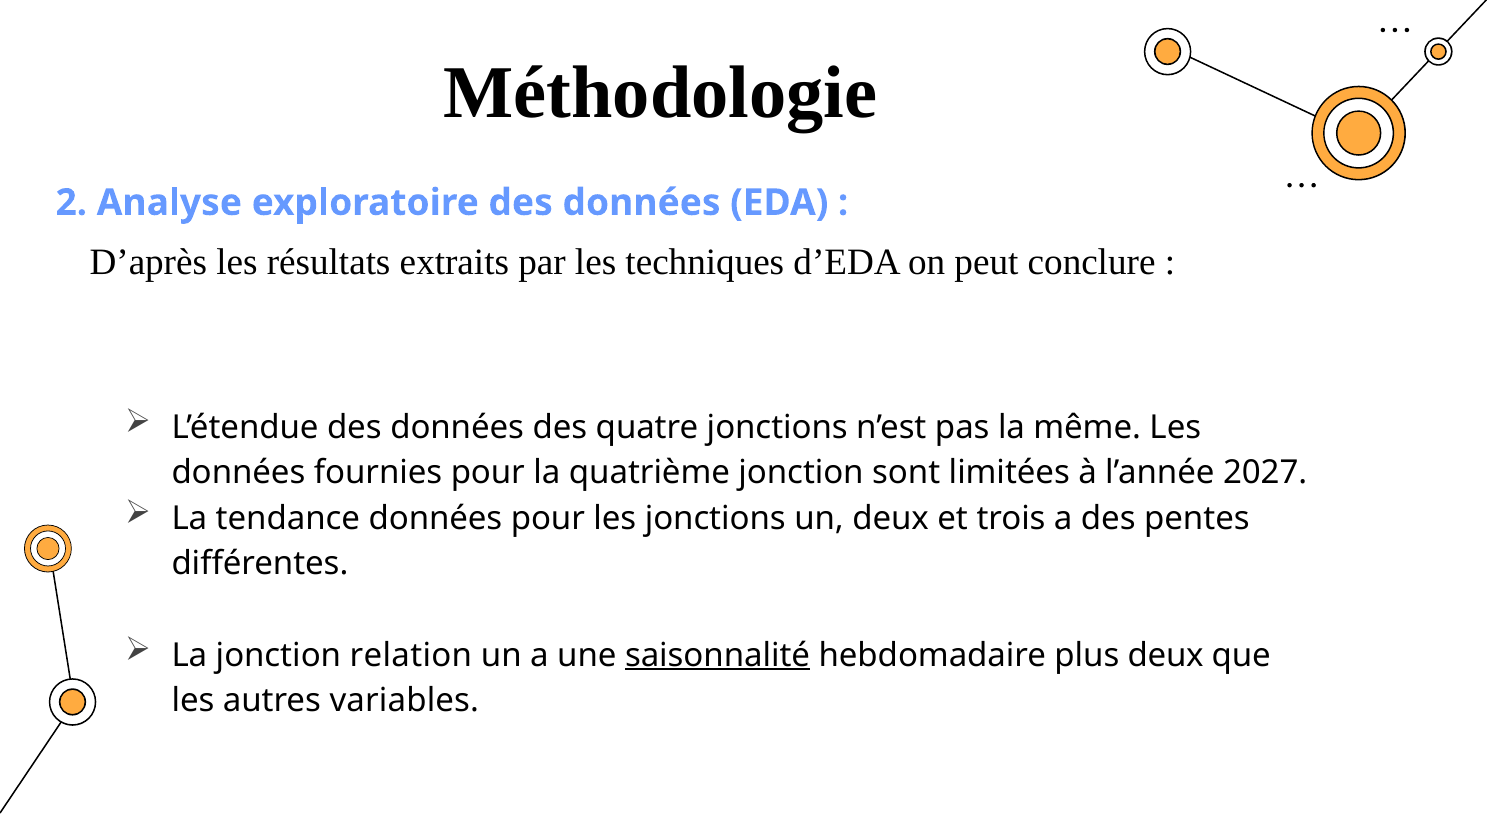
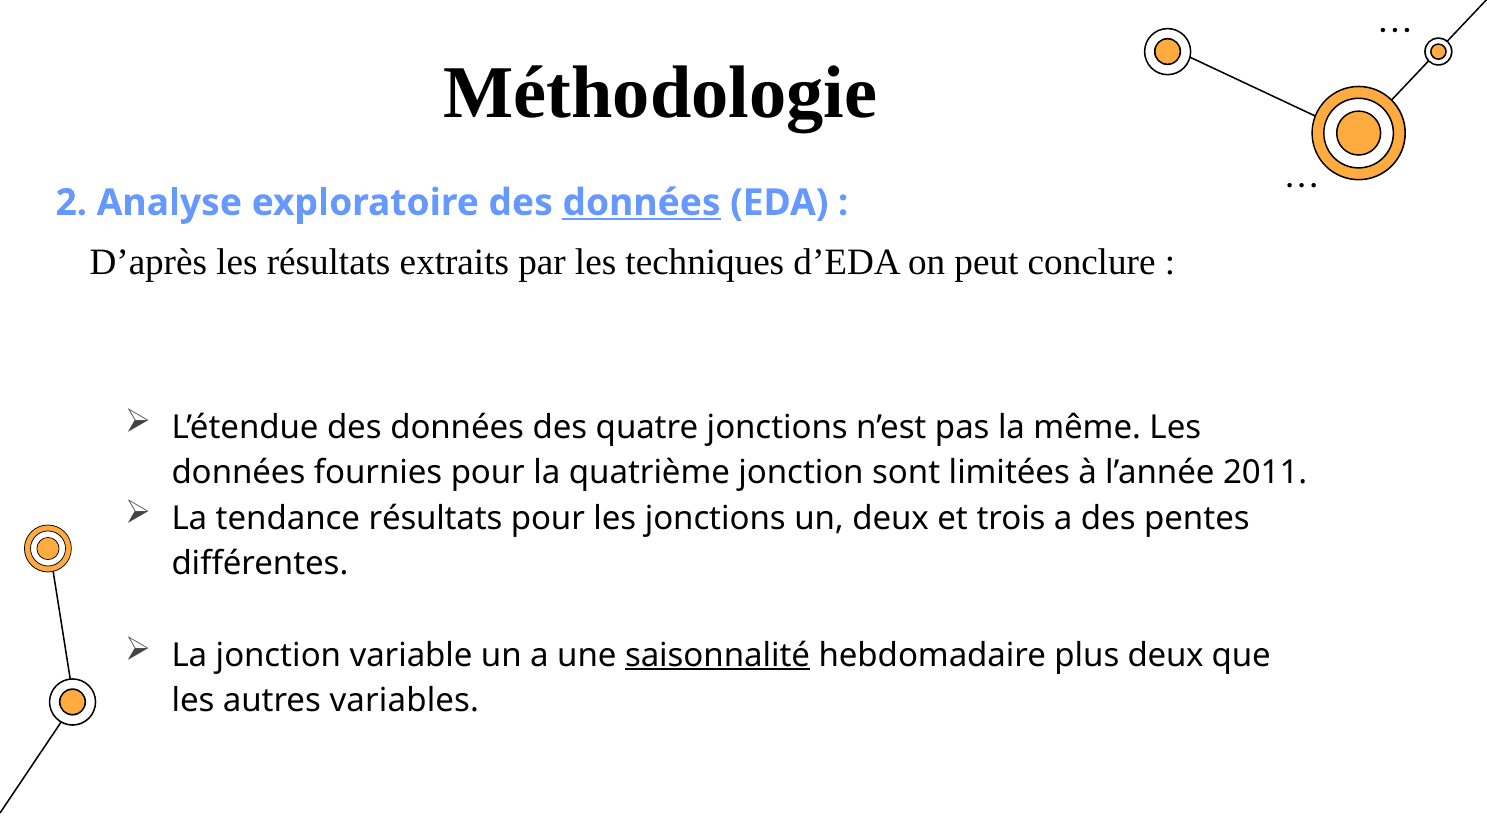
données at (642, 203) underline: none -> present
2027: 2027 -> 2011
tendance données: données -> résultats
relation: relation -> variable
